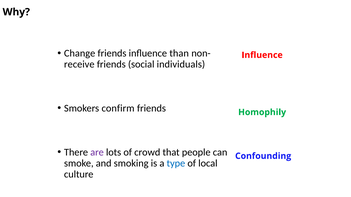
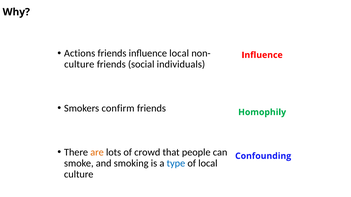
Change: Change -> Actions
influence than: than -> local
receive at (79, 64): receive -> culture
are colour: purple -> orange
